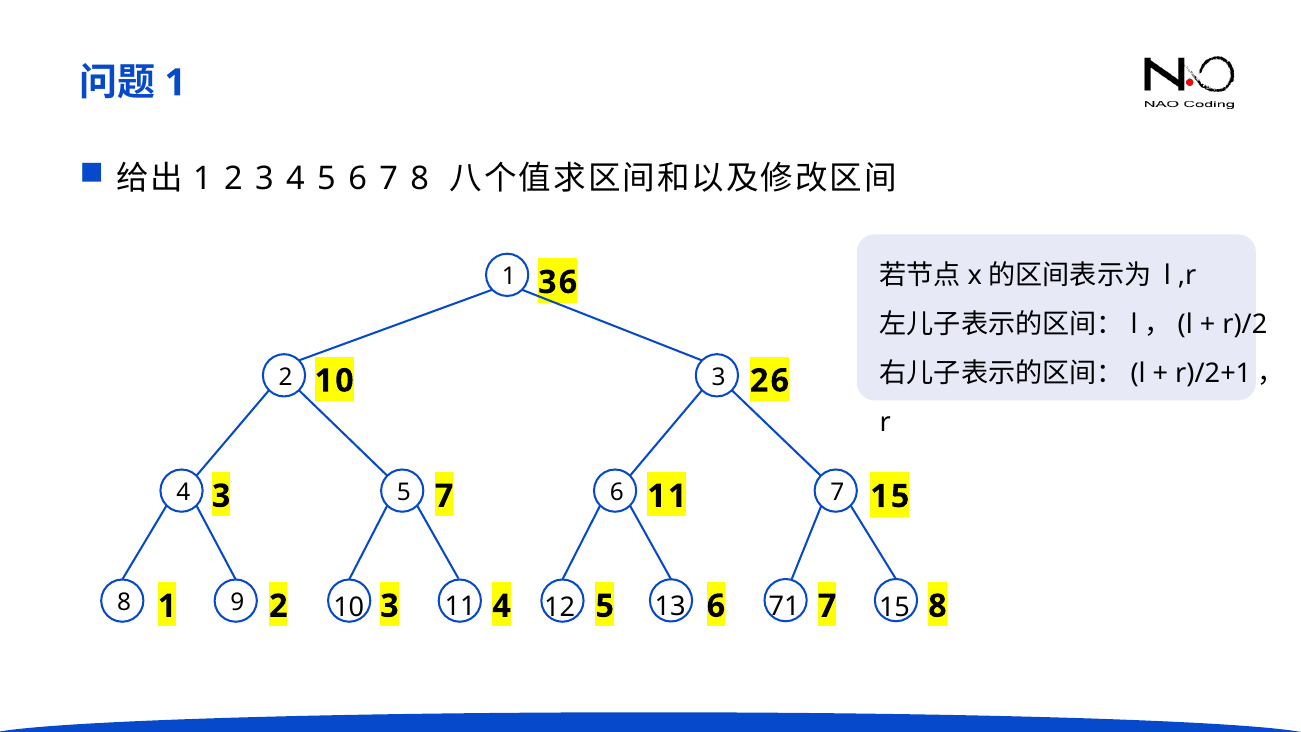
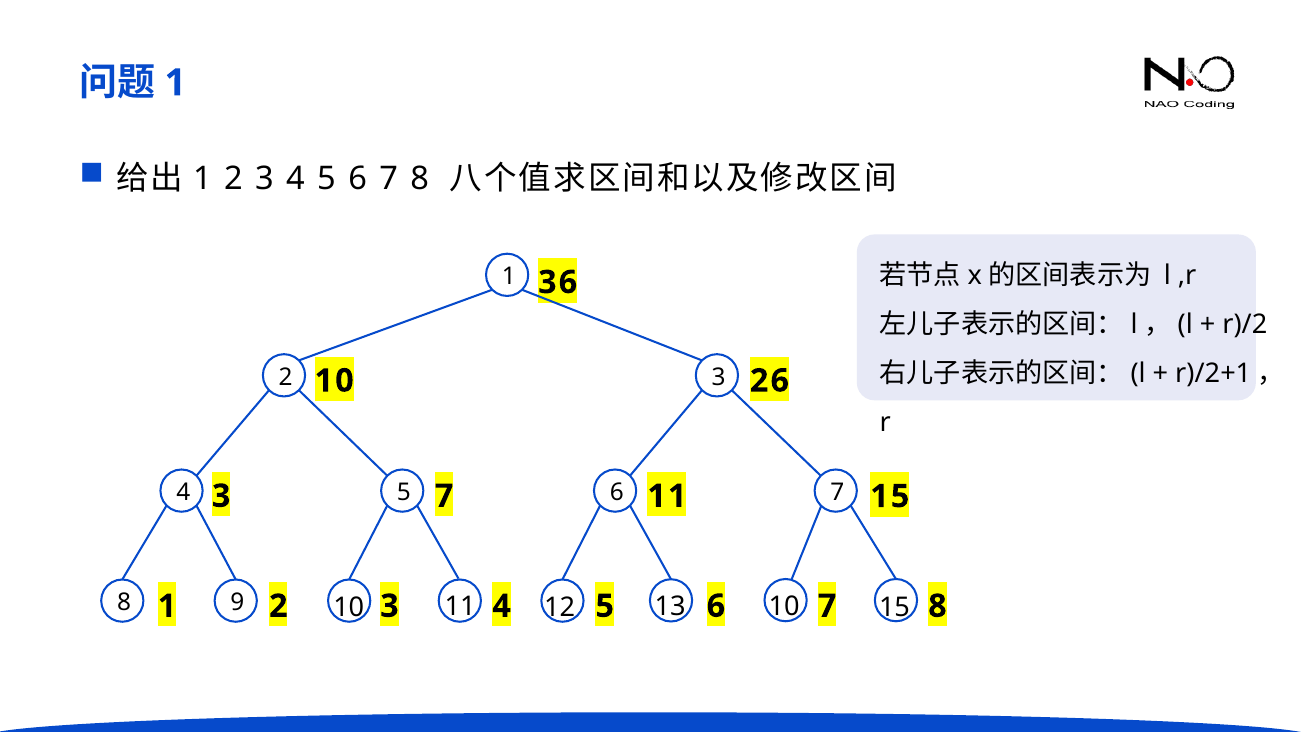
13 71: 71 -> 10
